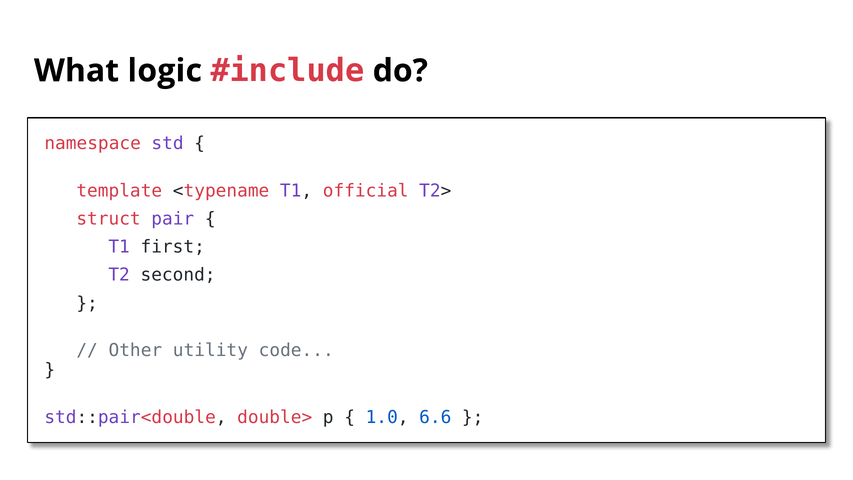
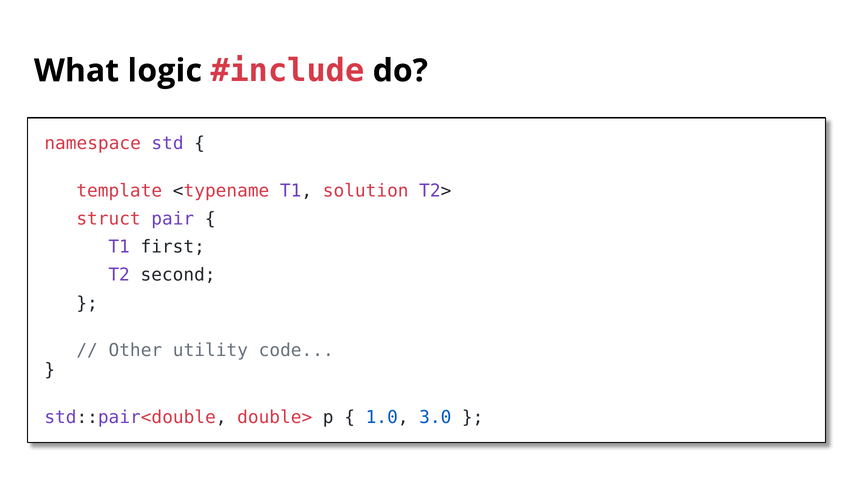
official: official -> solution
6.6: 6.6 -> 3.0
